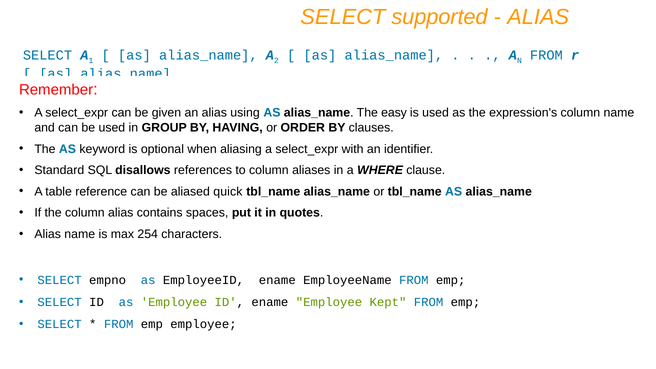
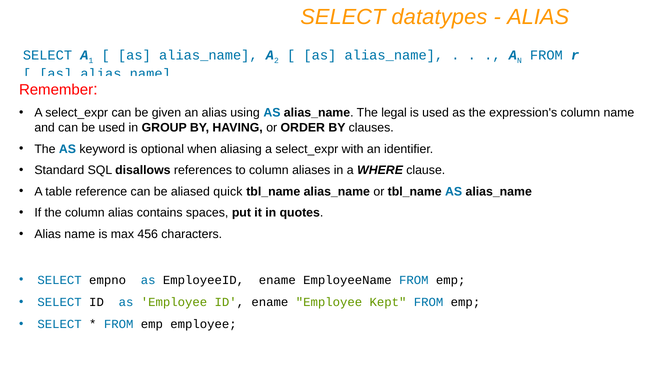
supported: supported -> datatypes
easy: easy -> legal
254: 254 -> 456
